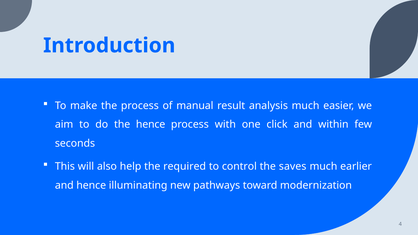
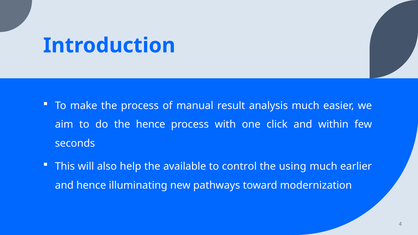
required: required -> available
saves: saves -> using
